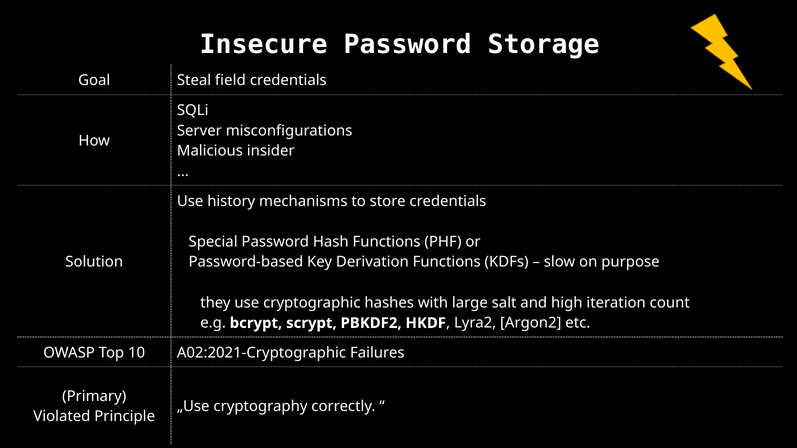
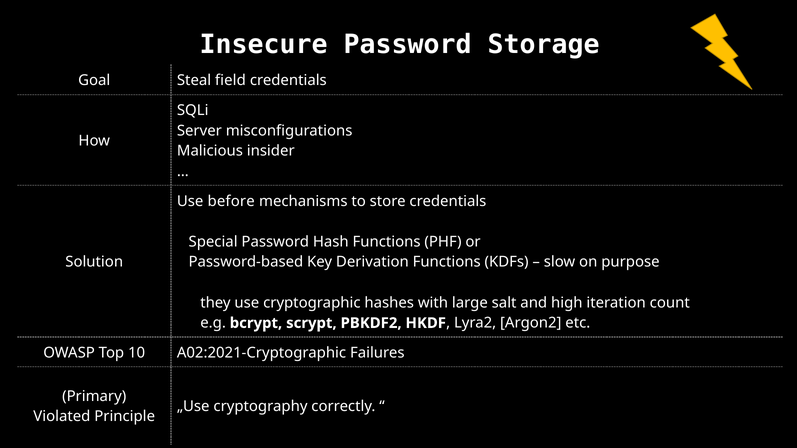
history: history -> before
